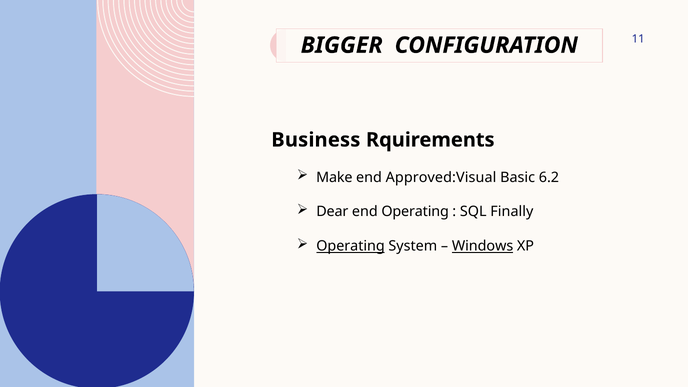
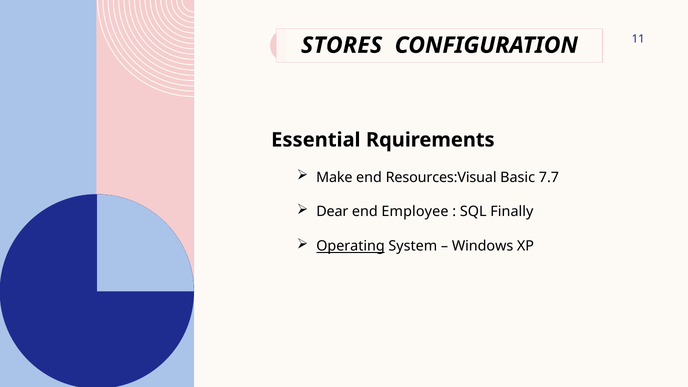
BIGGER: BIGGER -> STORES
Business: Business -> Essential
Approved:Visual: Approved:Visual -> Resources:Visual
6.2: 6.2 -> 7.7
end Operating: Operating -> Employee
Windows underline: present -> none
